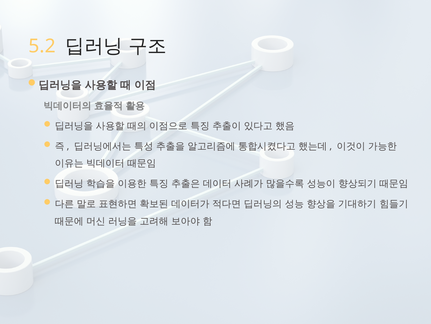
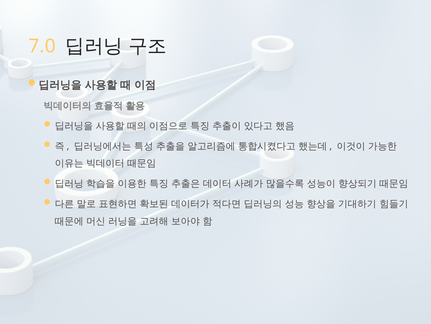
5.2: 5.2 -> 7.0
